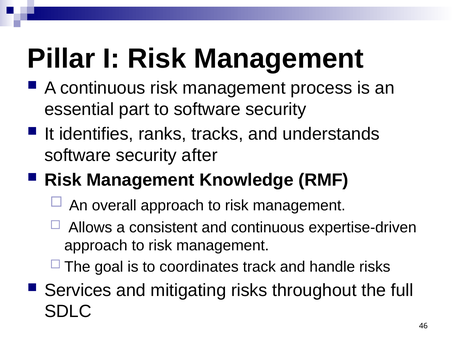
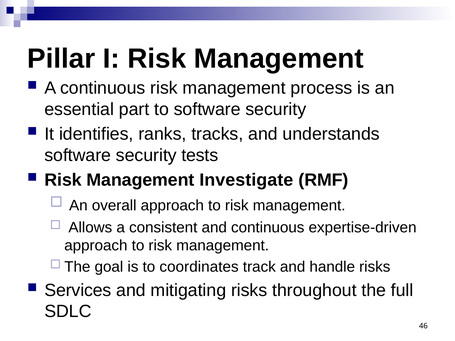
after: after -> tests
Knowledge: Knowledge -> Investigate
